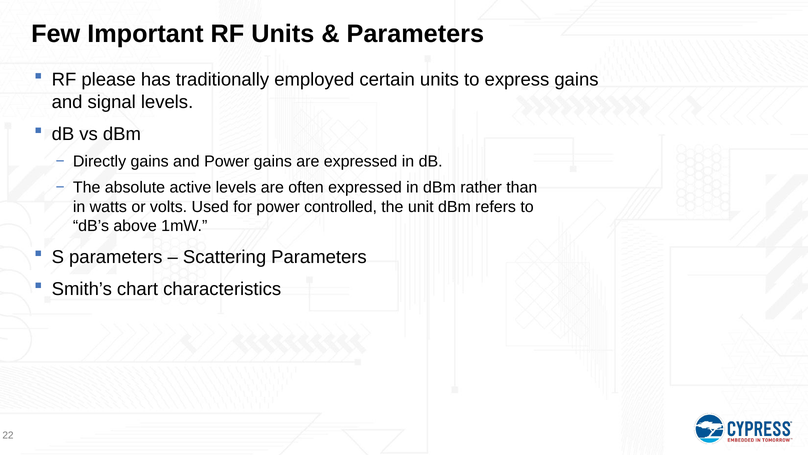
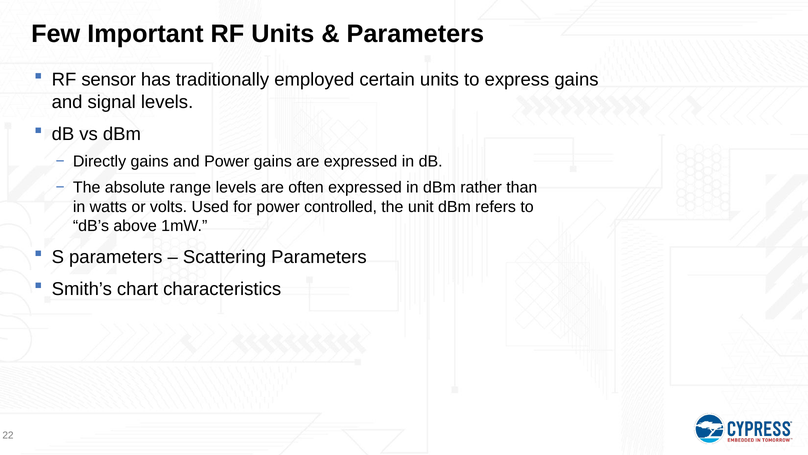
please: please -> sensor
active: active -> range
